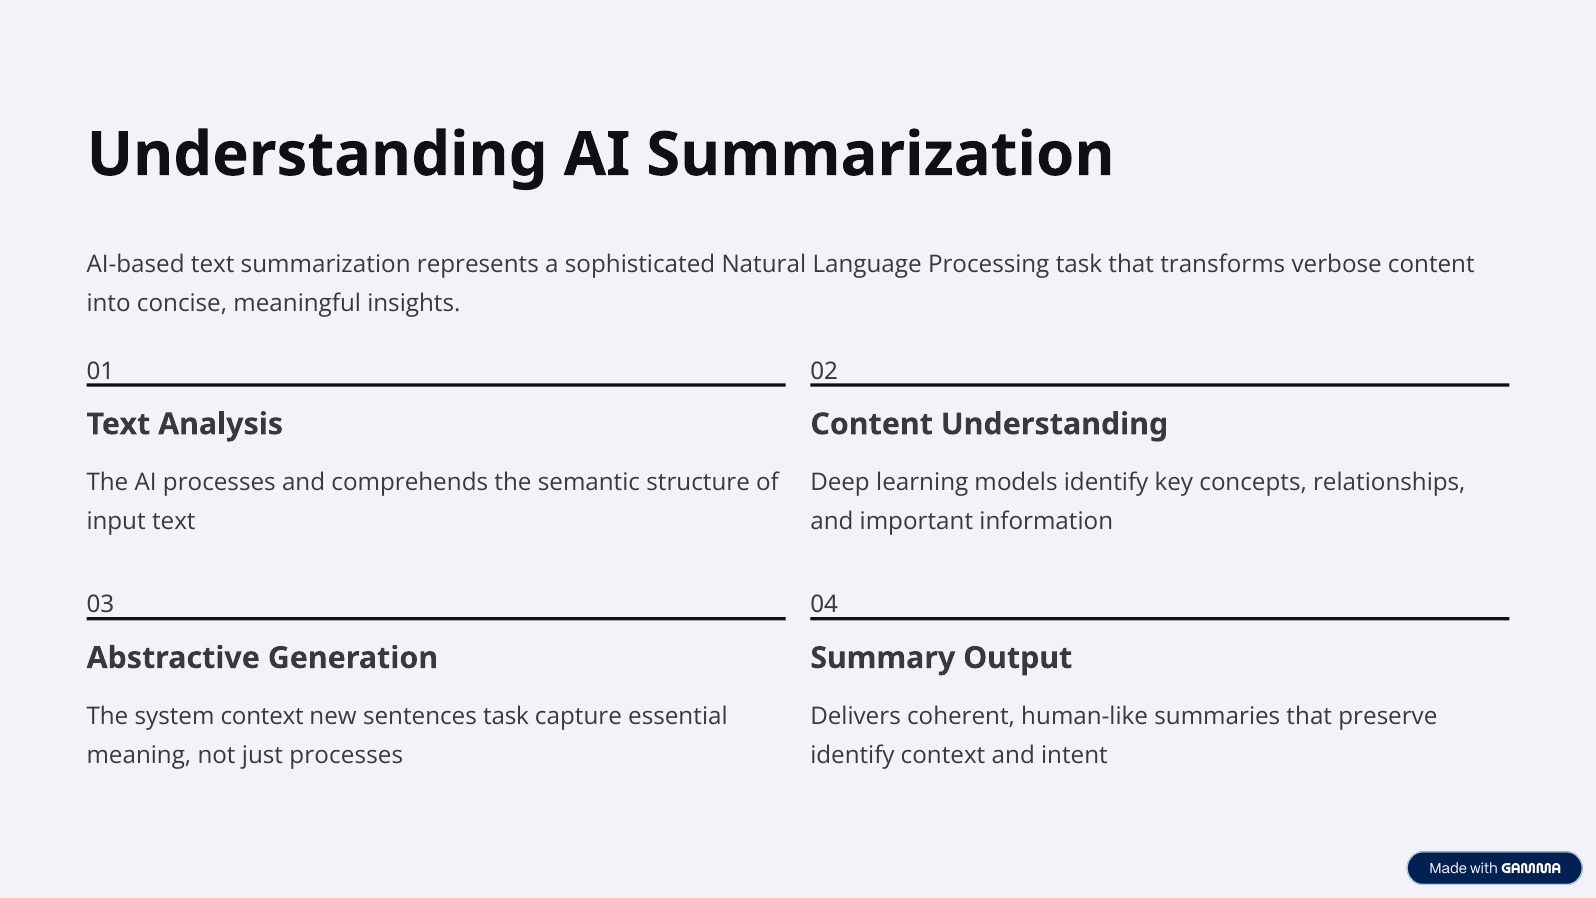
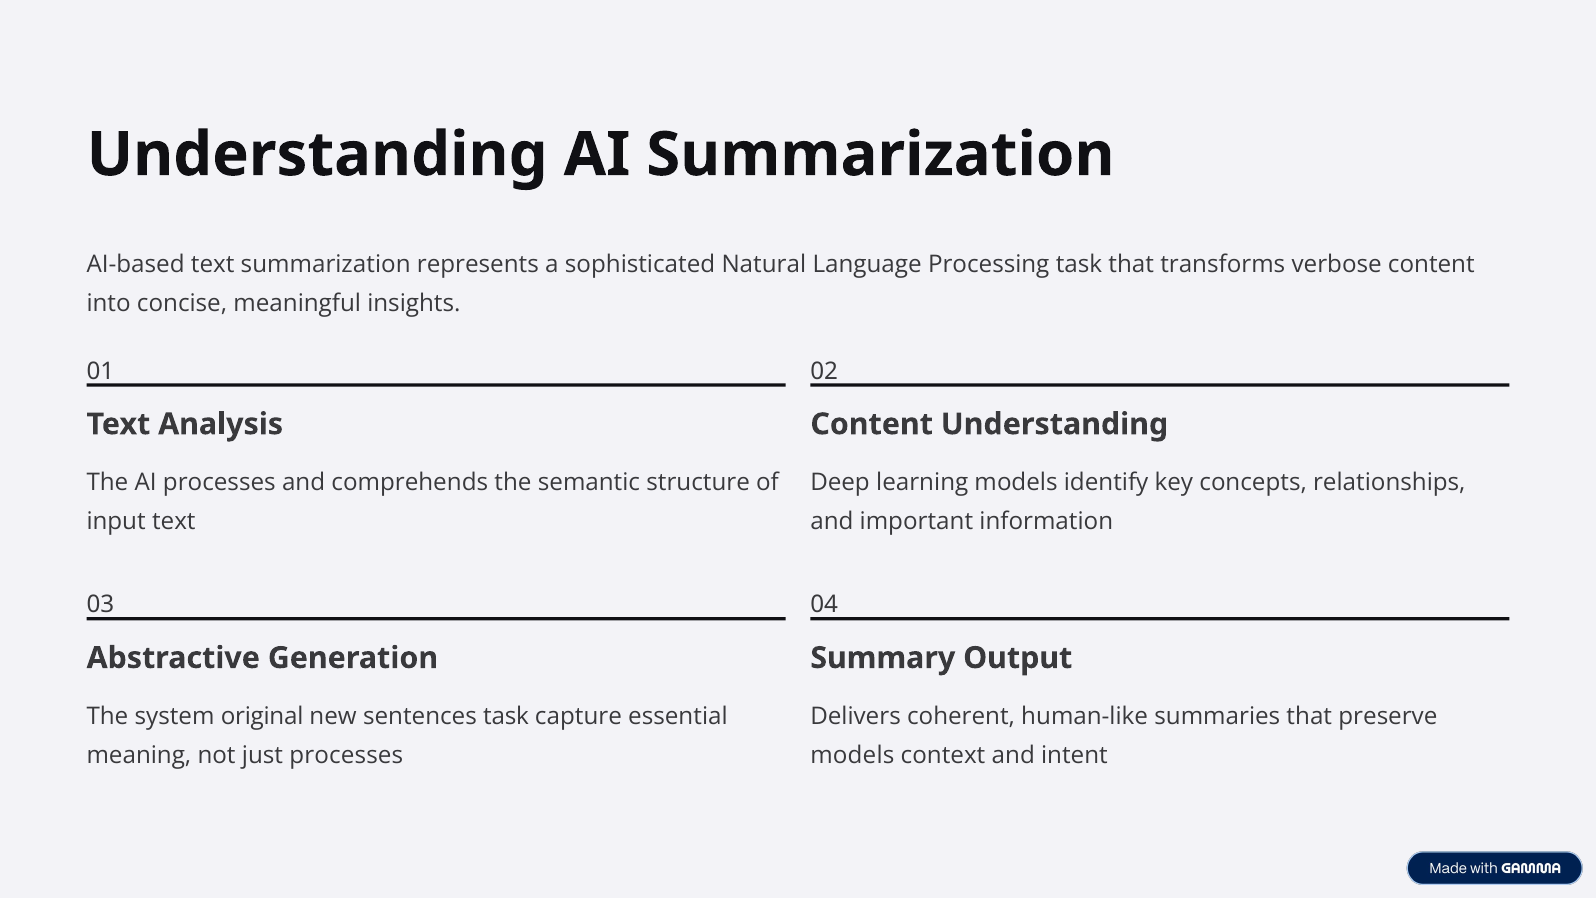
system context: context -> original
identify at (852, 755): identify -> models
